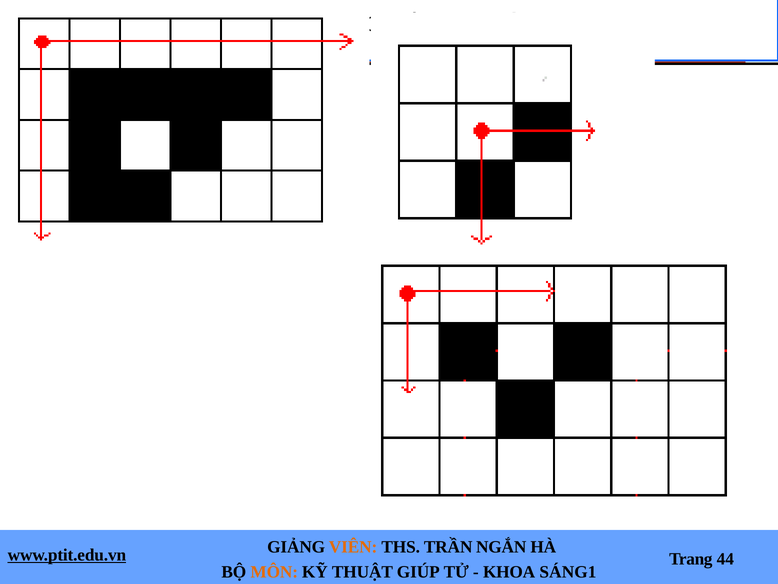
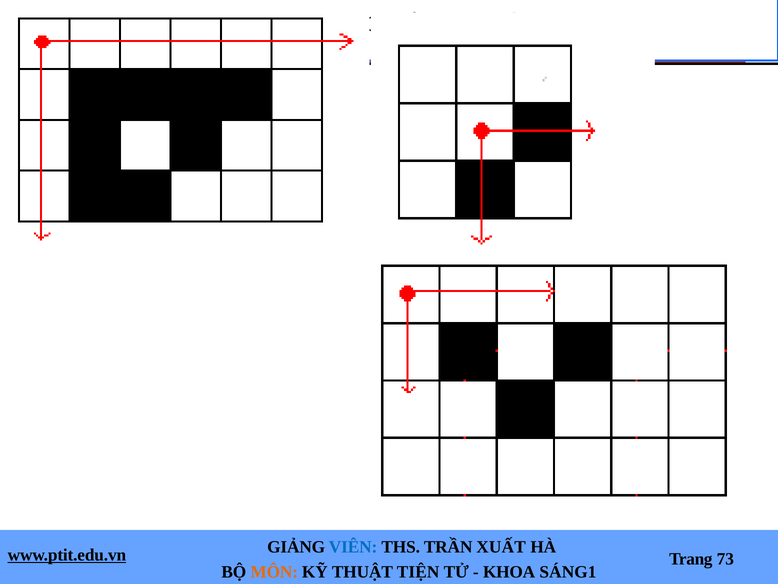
VIÊN colour: orange -> blue
NGẮN: NGẮN -> XUẤT
44: 44 -> 73
GIÚP: GIÚP -> TIỆN
